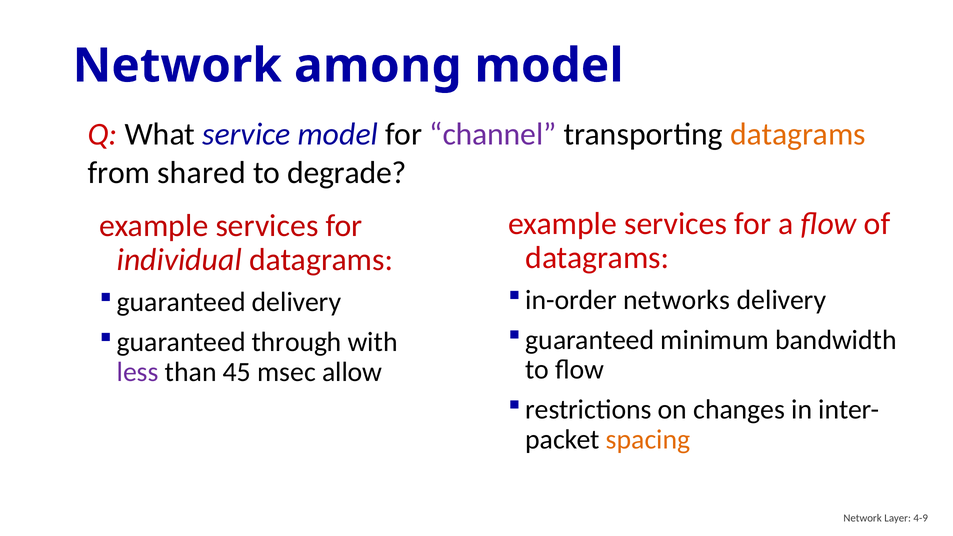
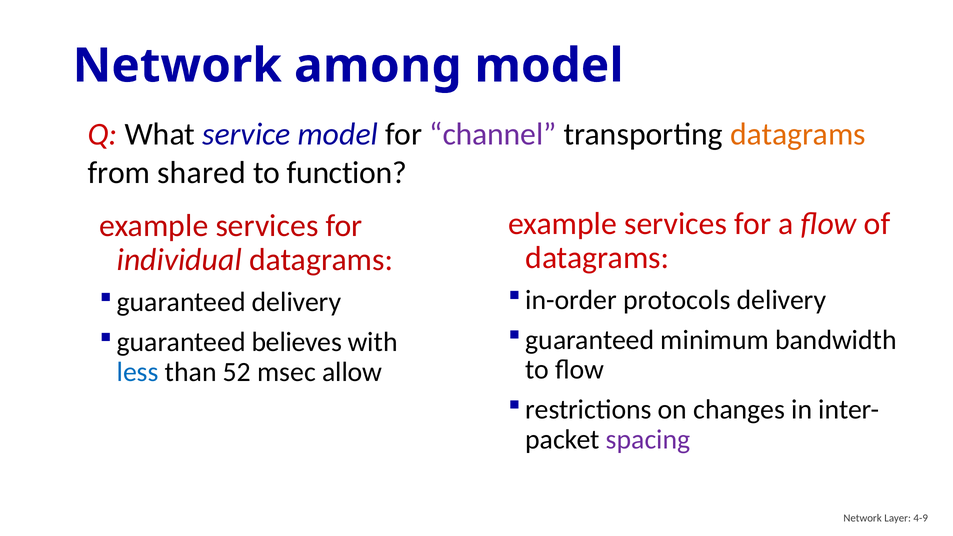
degrade: degrade -> function
networks: networks -> protocols
through: through -> believes
less colour: purple -> blue
45: 45 -> 52
spacing colour: orange -> purple
